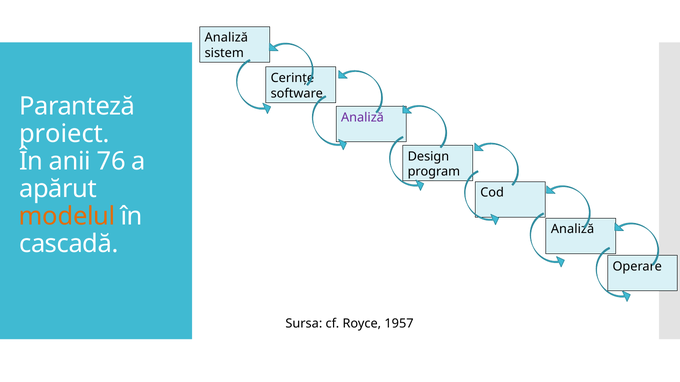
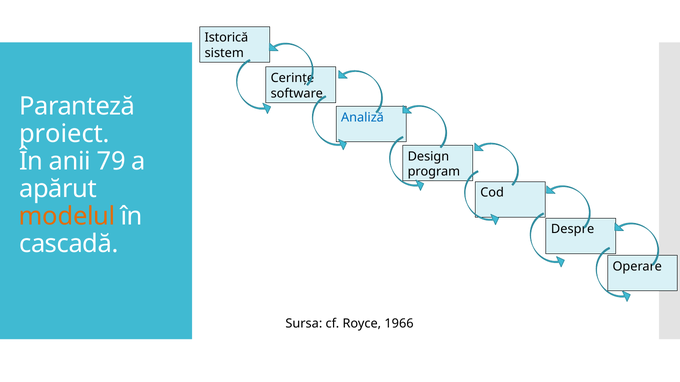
Analiză at (226, 38): Analiză -> Istorică
Analiză at (362, 118) colour: purple -> blue
76: 76 -> 79
Analiză at (573, 229): Analiză -> Despre
1957: 1957 -> 1966
